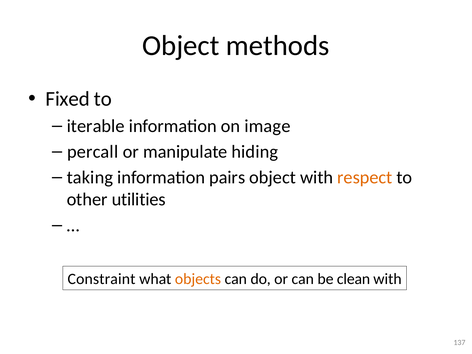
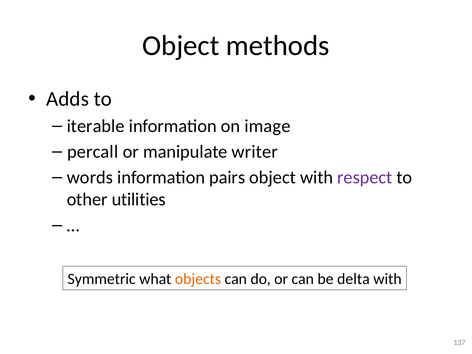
Fixed: Fixed -> Adds
hiding: hiding -> writer
taking: taking -> words
respect colour: orange -> purple
Constraint: Constraint -> Symmetric
clean: clean -> delta
